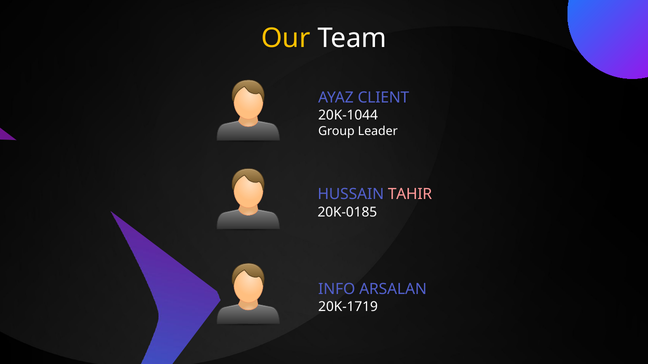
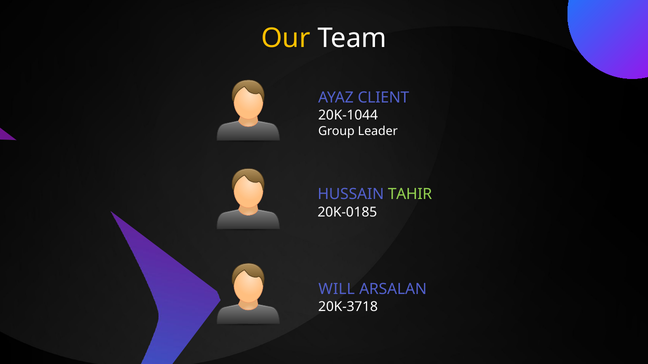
TAHIR colour: pink -> light green
INFO: INFO -> WILL
20K-1719: 20K-1719 -> 20K-3718
